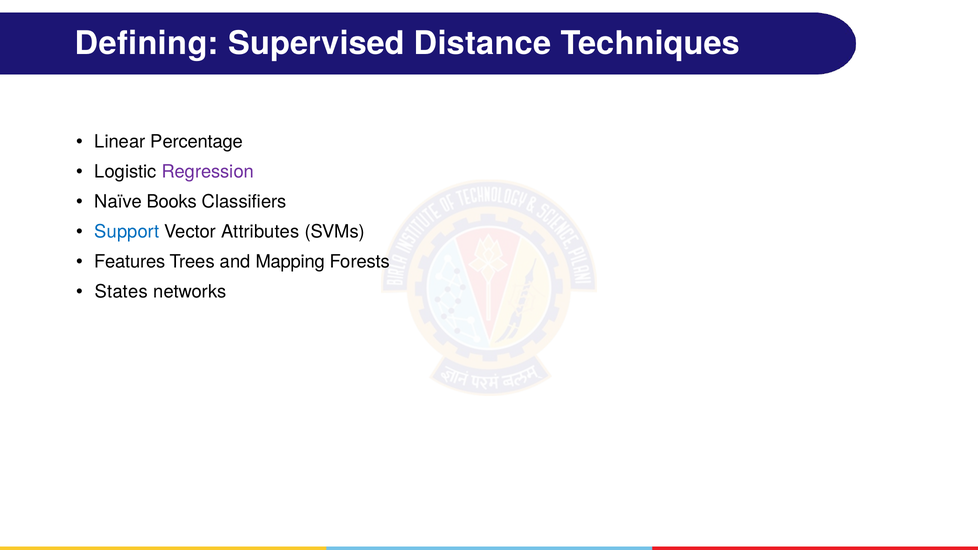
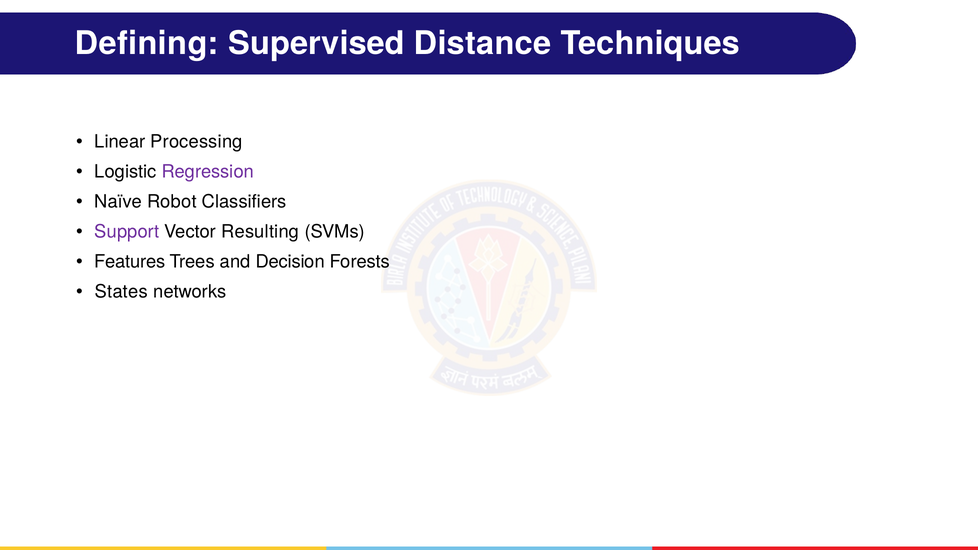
Percentage: Percentage -> Processing
Books: Books -> Robot
Support colour: blue -> purple
Attributes: Attributes -> Resulting
Mapping: Mapping -> Decision
